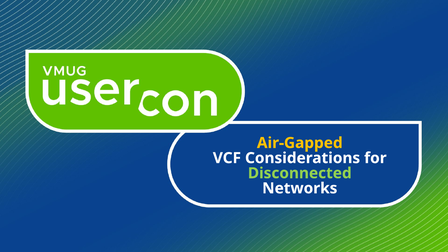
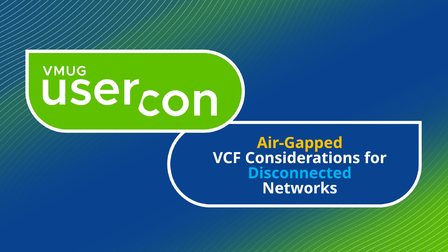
Disconnected colour: light green -> light blue
